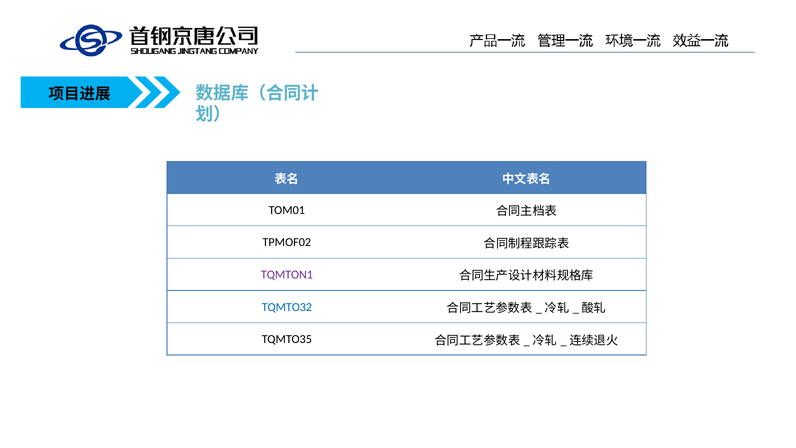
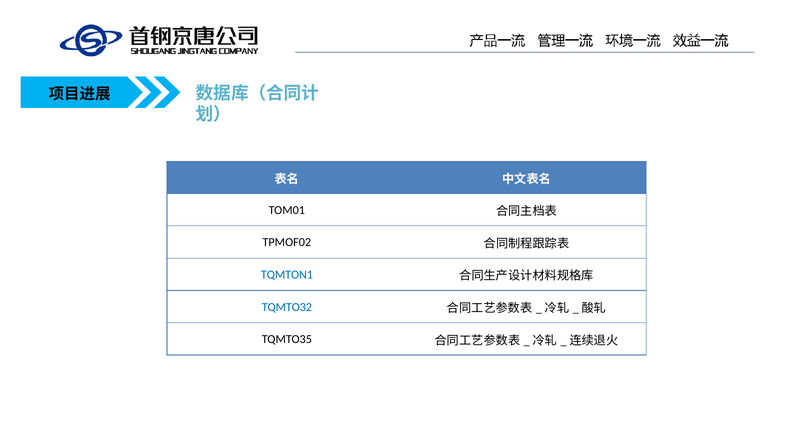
TQMTON1 colour: purple -> blue
